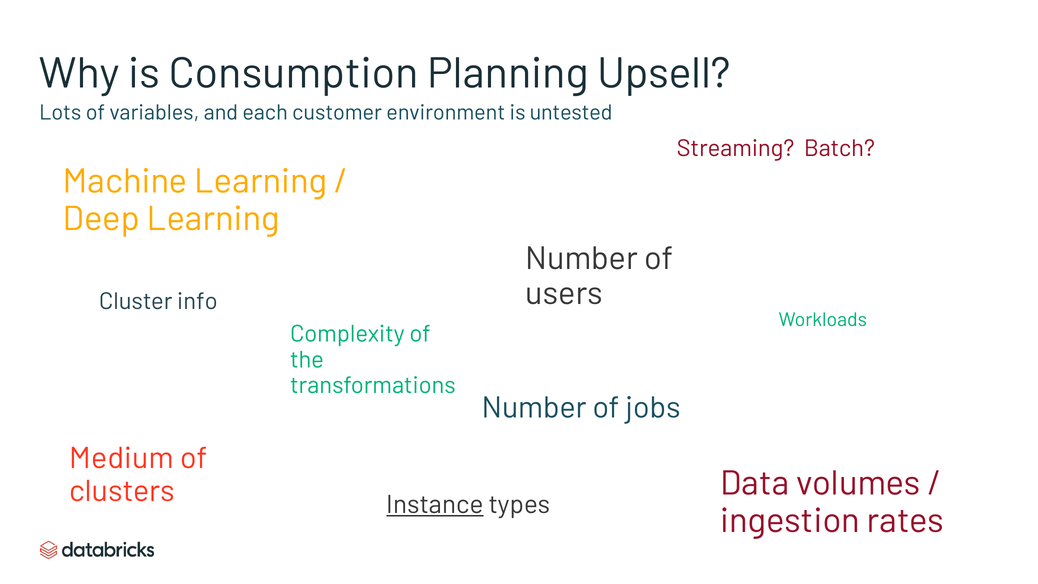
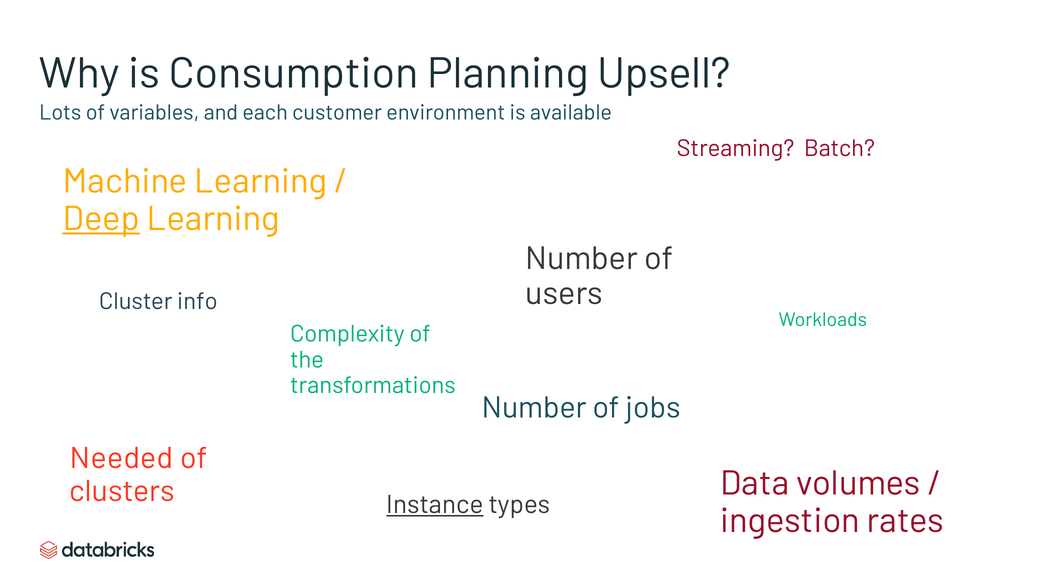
untested: untested -> available
Deep underline: none -> present
Medium: Medium -> Needed
